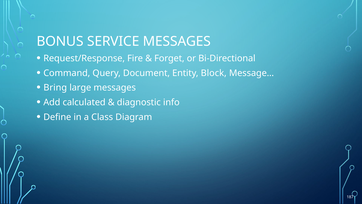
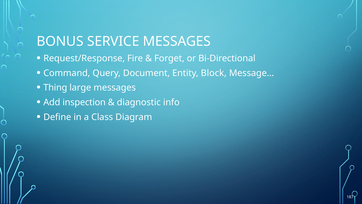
Bring: Bring -> Thing
calculated: calculated -> inspection
